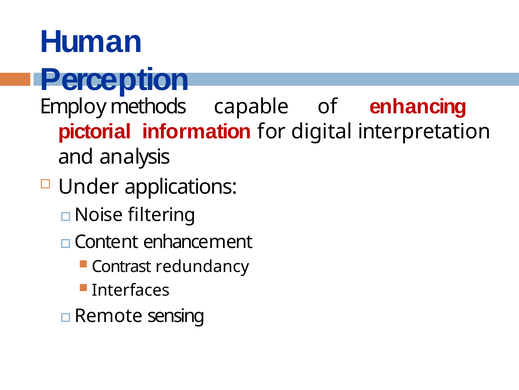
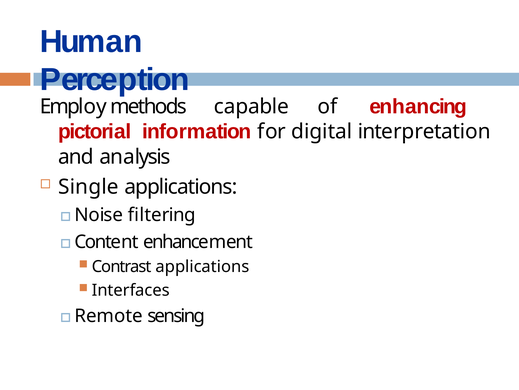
Under: Under -> Single
Contrast redundancy: redundancy -> applications
